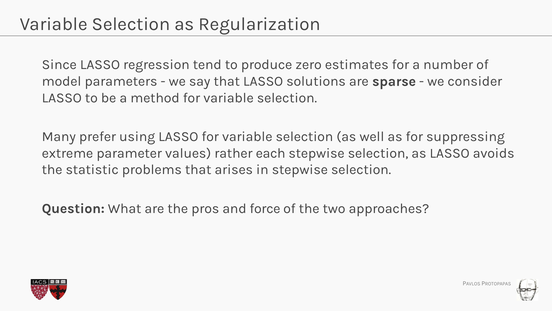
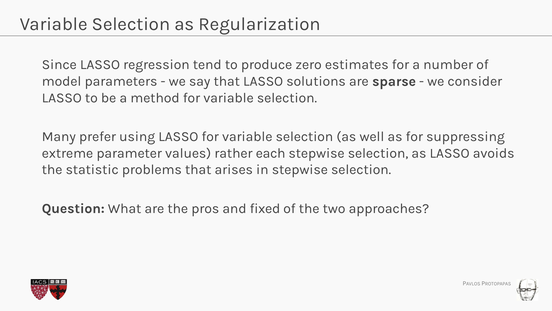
force: force -> fixed
